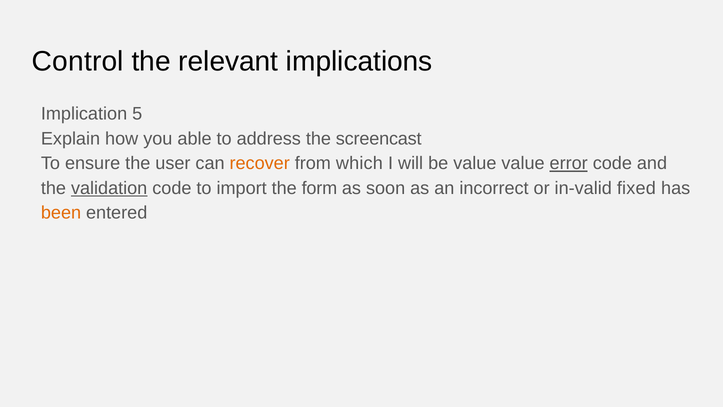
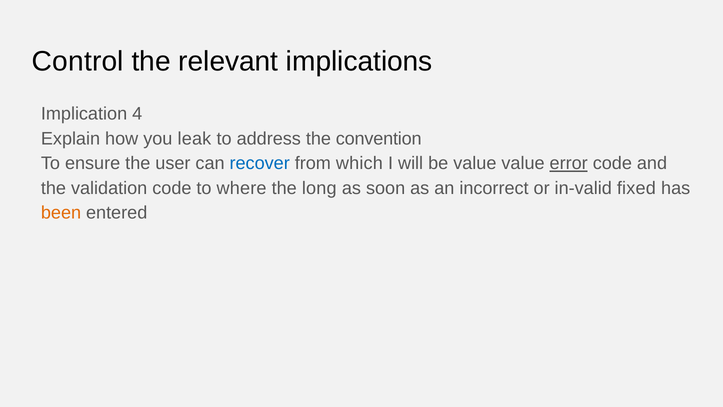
5: 5 -> 4
able: able -> leak
screencast: screencast -> convention
recover colour: orange -> blue
validation underline: present -> none
import: import -> where
form: form -> long
